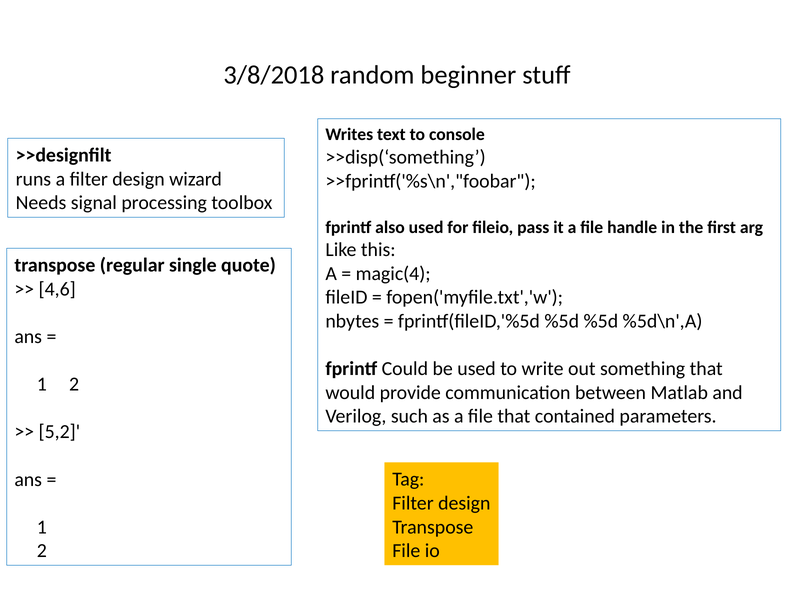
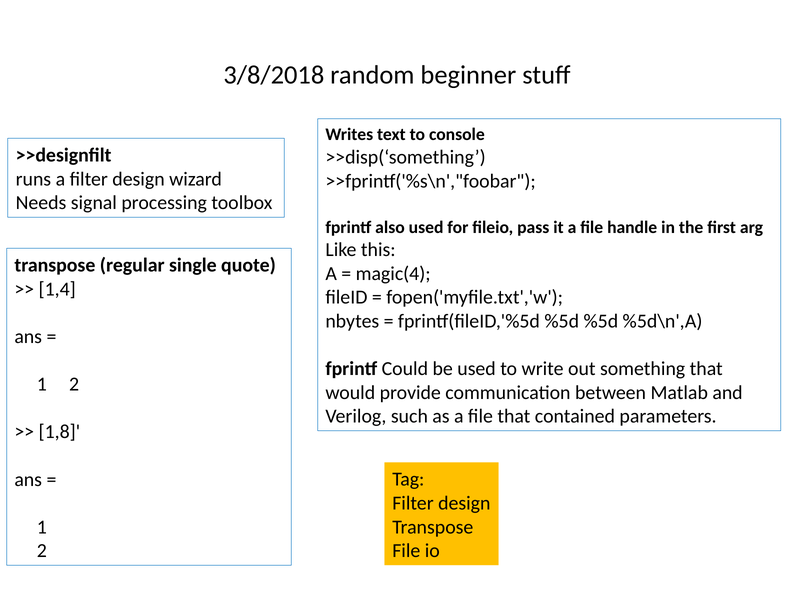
4,6: 4,6 -> 1,4
5,2: 5,2 -> 1,8
